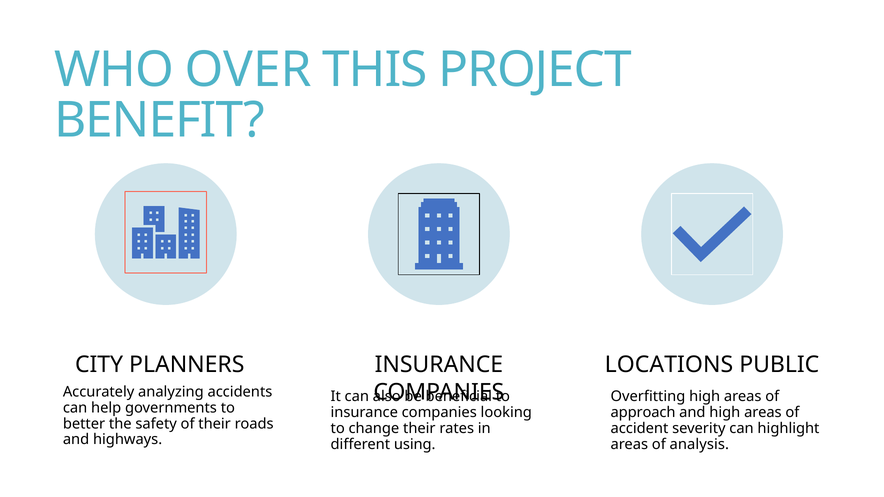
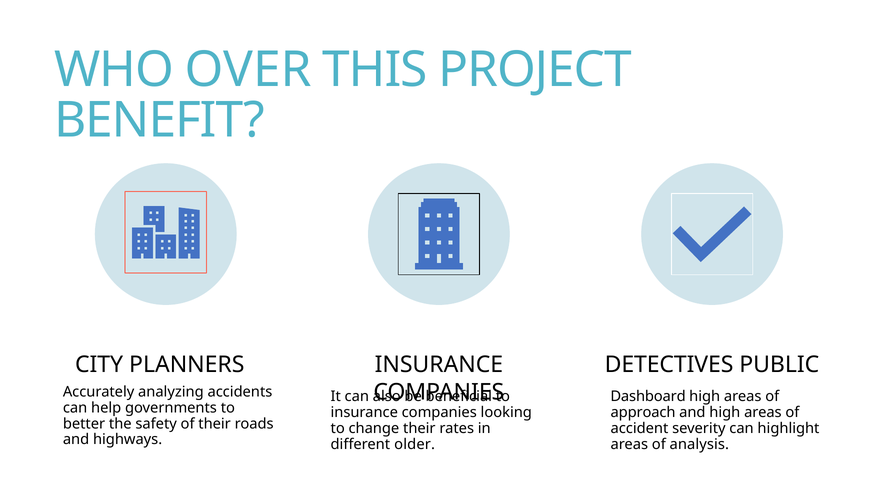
LOCATIONS: LOCATIONS -> DETECTIVES
Overfitting: Overfitting -> Dashboard
using: using -> older
